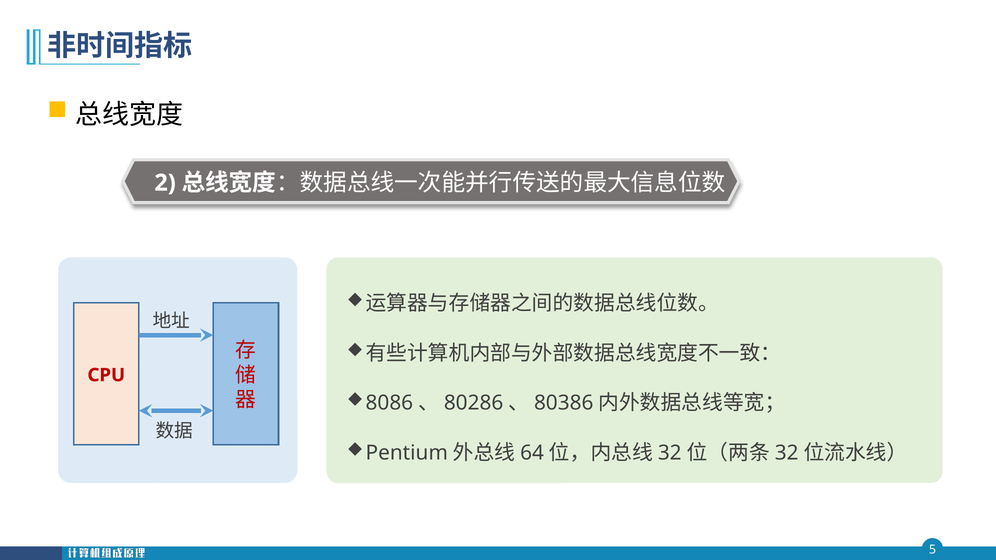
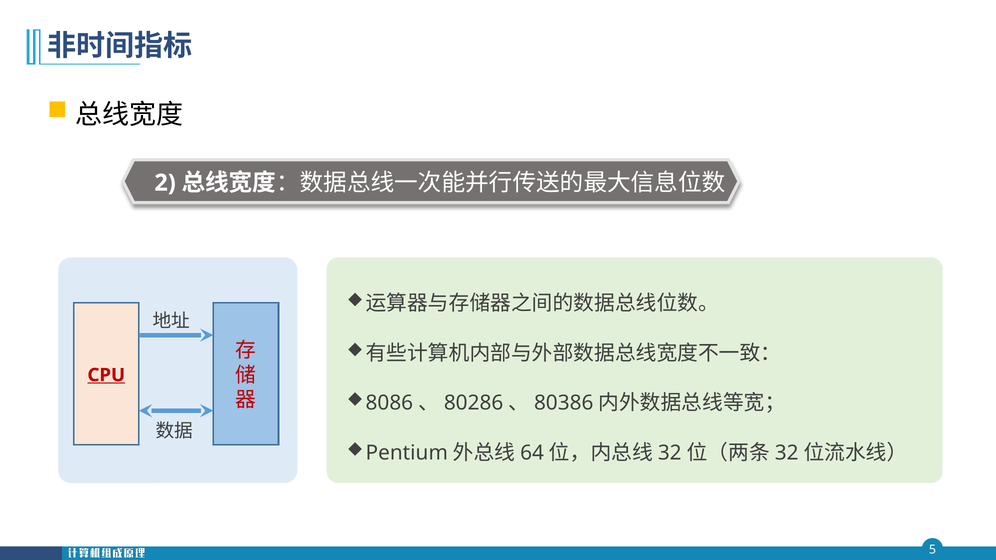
CPU underline: none -> present
